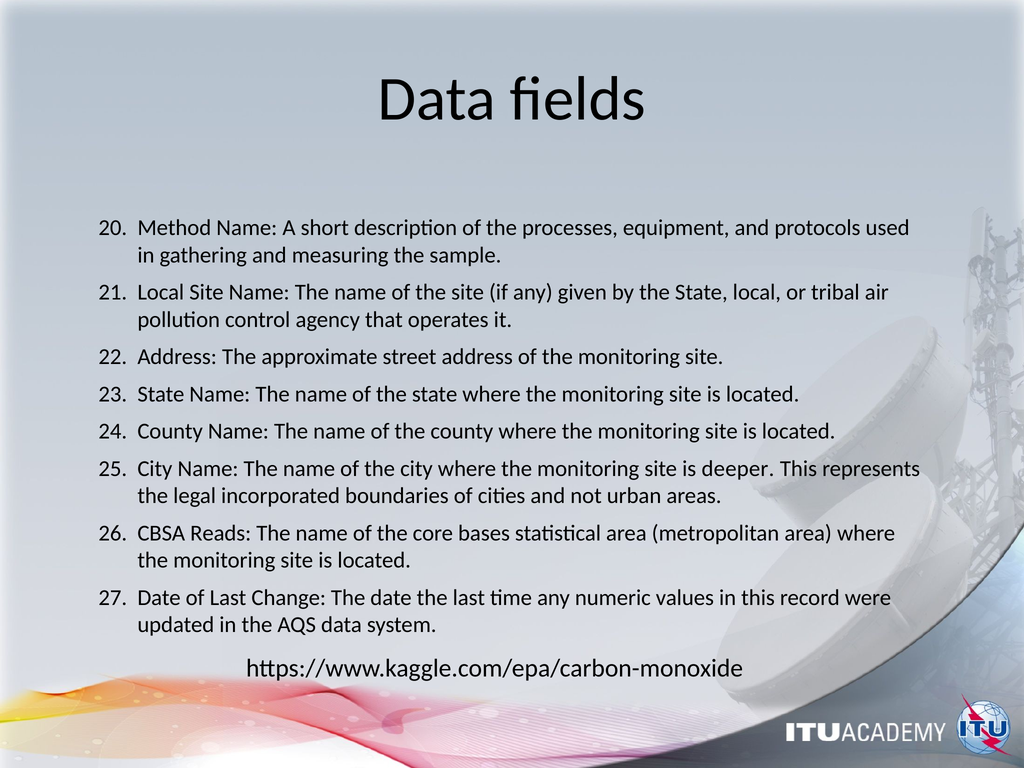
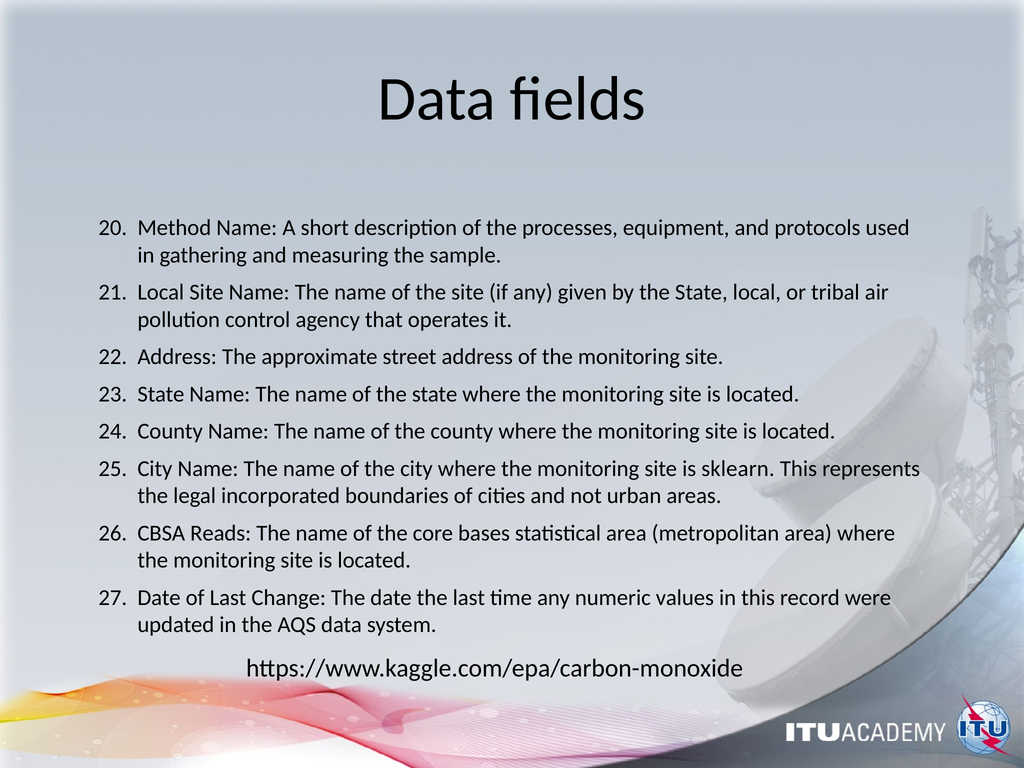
deeper: deeper -> sklearn
